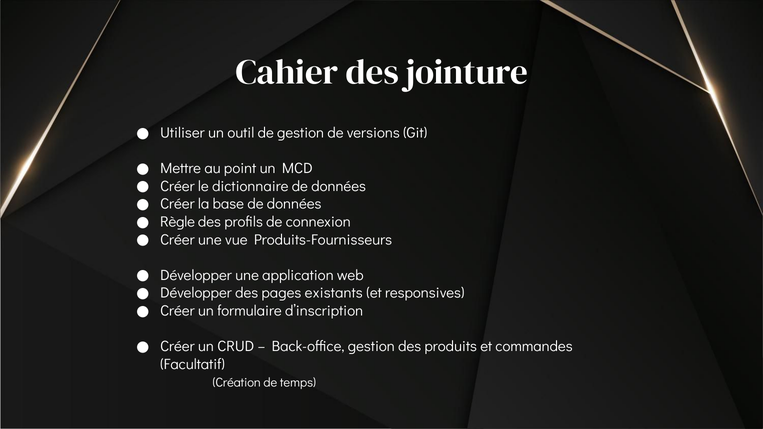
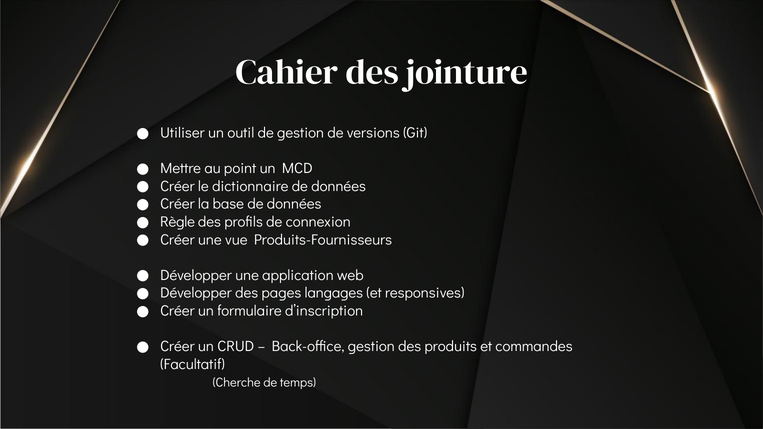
existants: existants -> langages
Création: Création -> Cherche
